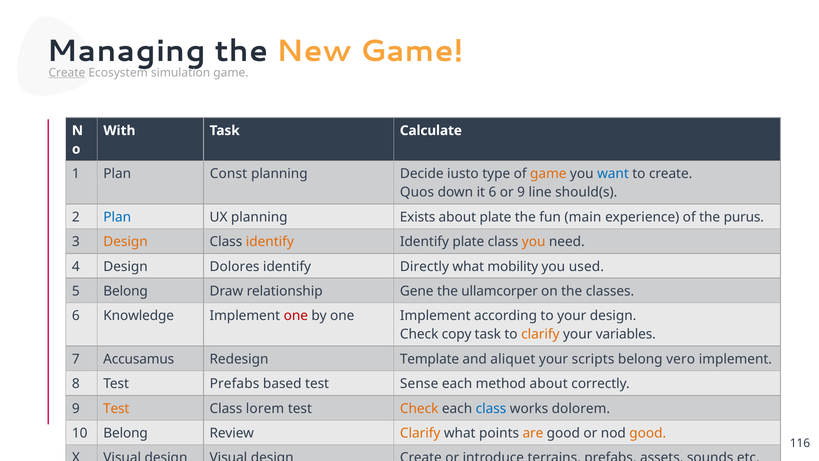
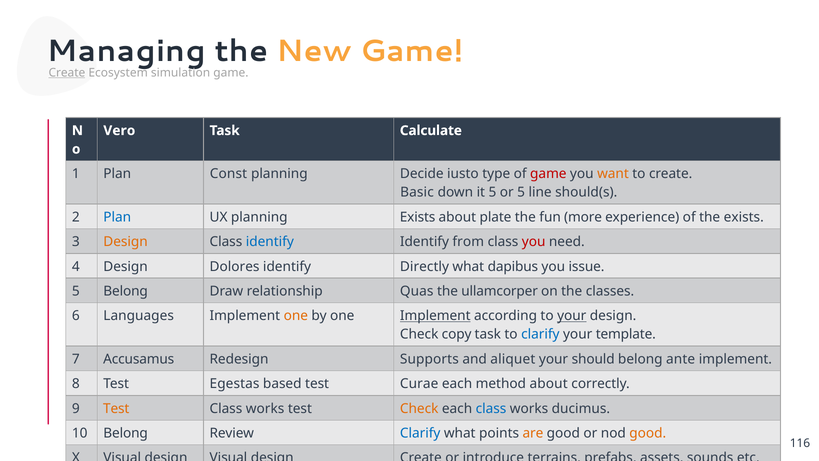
With: With -> Vero
game at (548, 174) colour: orange -> red
want colour: blue -> orange
Quos: Quos -> Basic
it 6: 6 -> 5
or 9: 9 -> 5
main: main -> more
the purus: purus -> exists
identify at (270, 242) colour: orange -> blue
Identify plate: plate -> from
you at (534, 242) colour: orange -> red
mobility: mobility -> dapibus
used: used -> issue
Gene: Gene -> Quas
Knowledge: Knowledge -> Languages
one at (296, 316) colour: red -> orange
Implement at (435, 316) underline: none -> present
your at (572, 316) underline: none -> present
clarify at (540, 334) colour: orange -> blue
variables: variables -> template
Template: Template -> Supports
scripts: scripts -> should
vero: vero -> ante
Test Prefabs: Prefabs -> Egestas
Sense: Sense -> Curae
lorem at (265, 408): lorem -> works
dolorem: dolorem -> ducimus
Clarify at (420, 433) colour: orange -> blue
